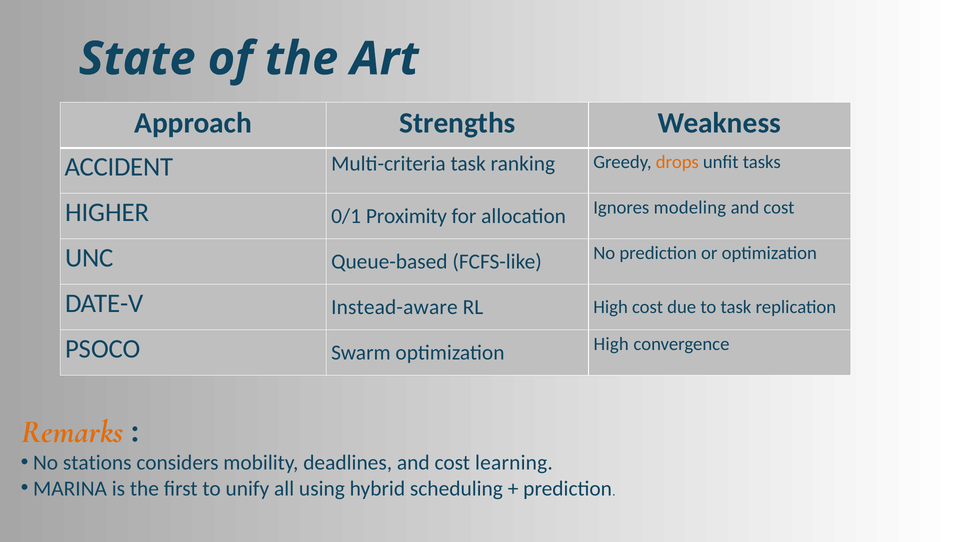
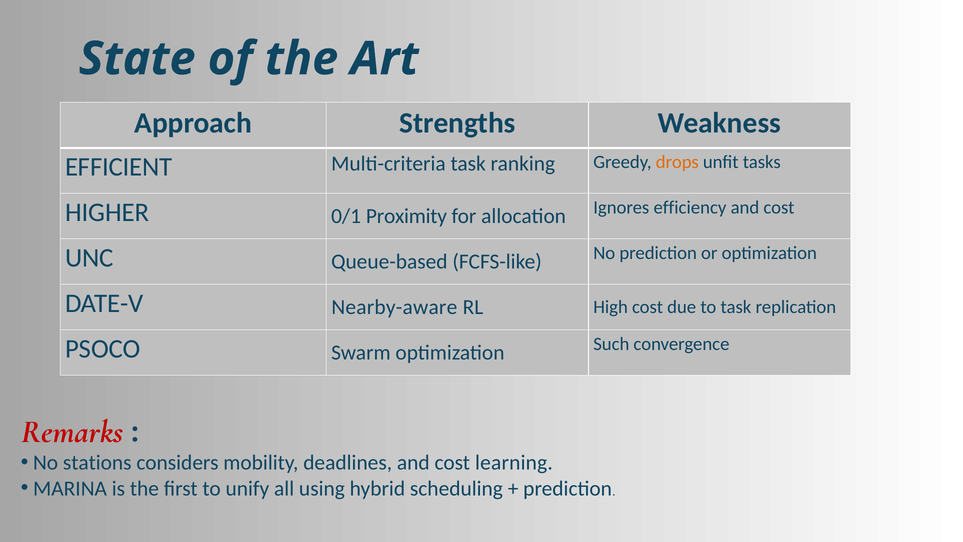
ACCIDENT: ACCIDENT -> EFFICIENT
modeling: modeling -> efficiency
Instead-aware: Instead-aware -> Nearby-aware
optimization High: High -> Such
Remarks colour: orange -> red
